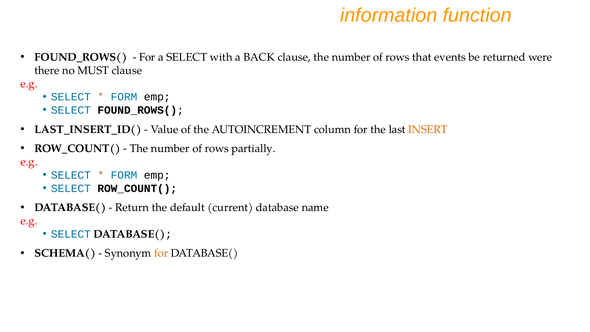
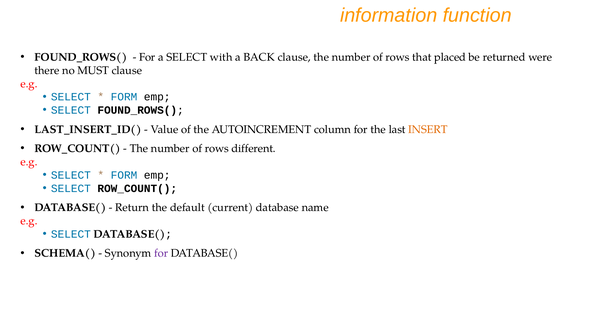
events: events -> placed
partially: partially -> different
for at (161, 253) colour: orange -> purple
